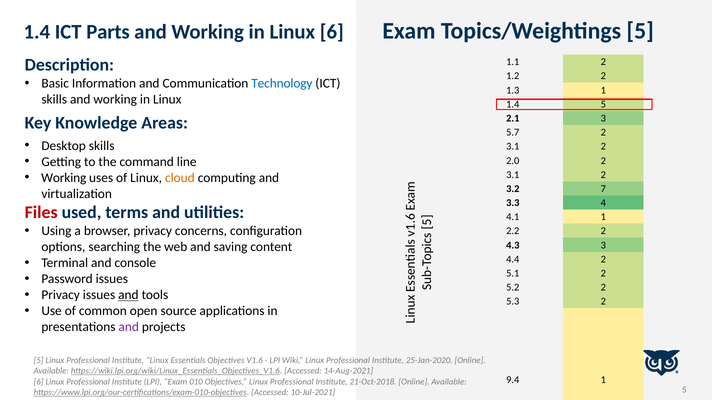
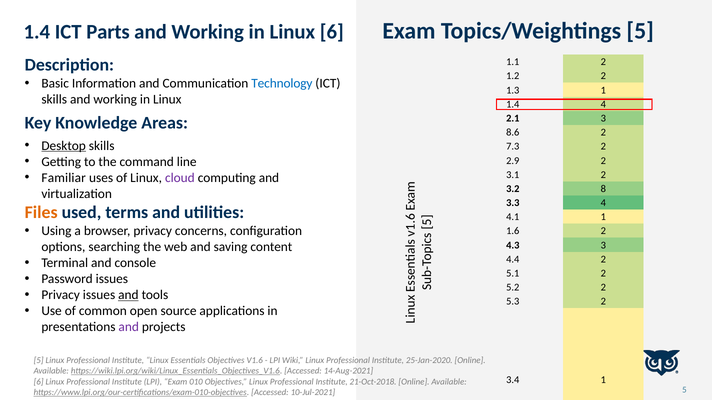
1.4 5: 5 -> 4
5.7: 5.7 -> 8.6
Desktop underline: none -> present
3.1 at (513, 147): 3.1 -> 7.3
2.0: 2.0 -> 2.9
Working at (64, 178): Working -> Familiar
cloud colour: orange -> purple
7: 7 -> 8
Files colour: red -> orange
2.2: 2.2 -> 1.6
9.4: 9.4 -> 3.4
